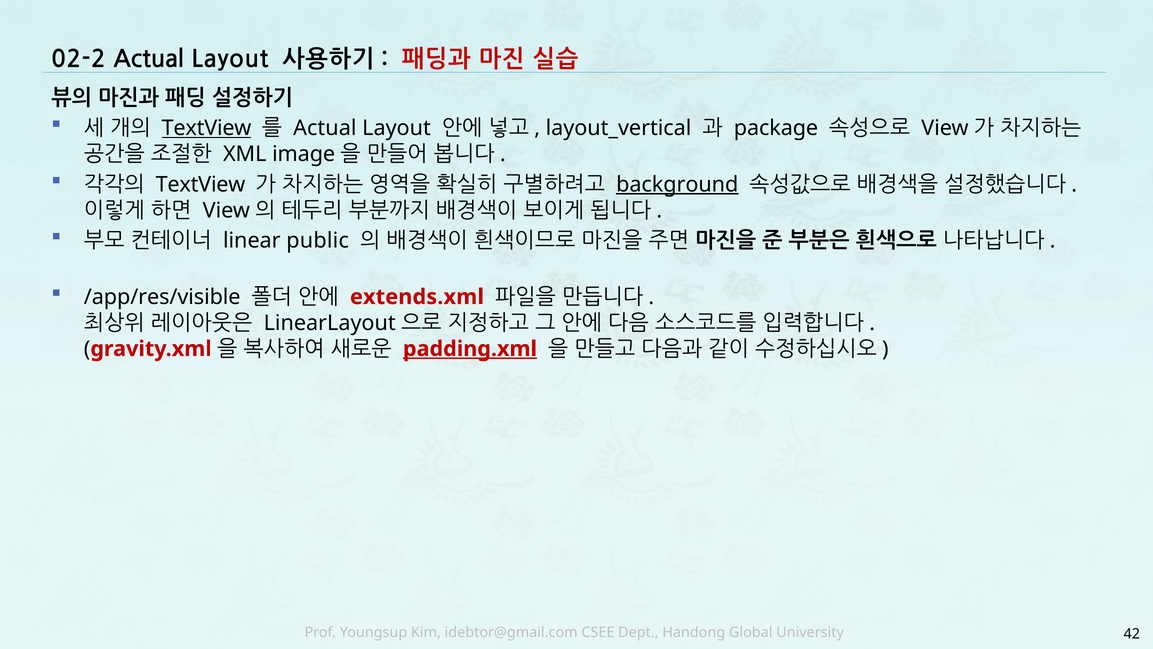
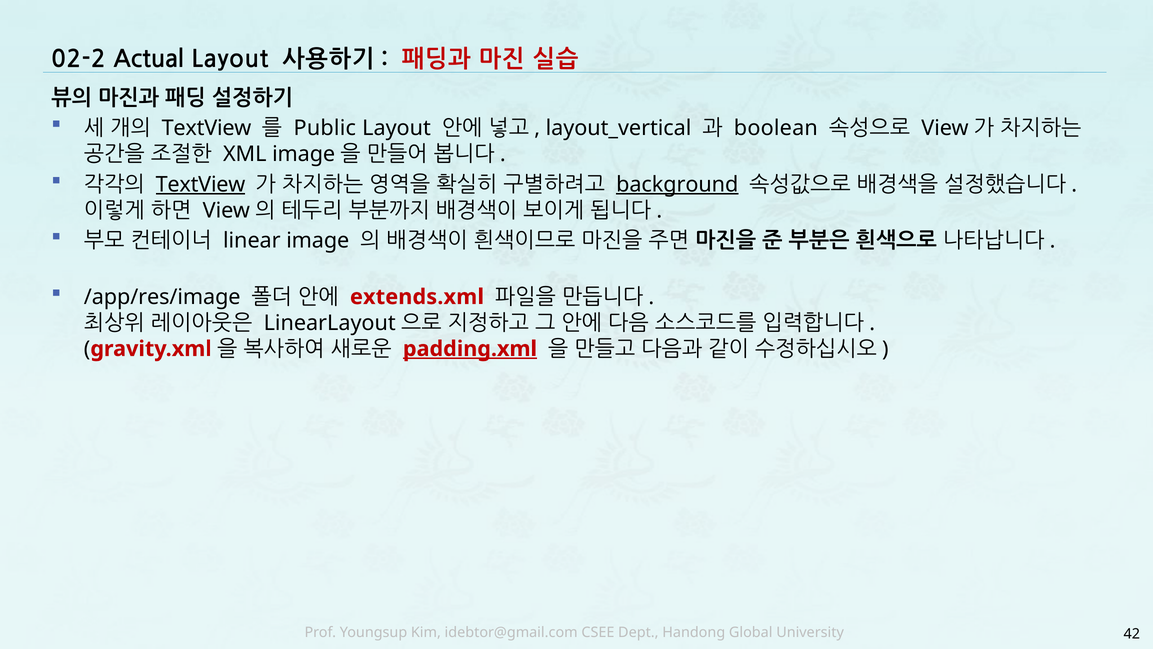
TextView at (207, 128) underline: present -> none
Actual at (325, 128): Actual -> Public
package: package -> boolean
TextView at (200, 184) underline: none -> present
linear public: public -> image
/app/res/visible: /app/res/visible -> /app/res/image
